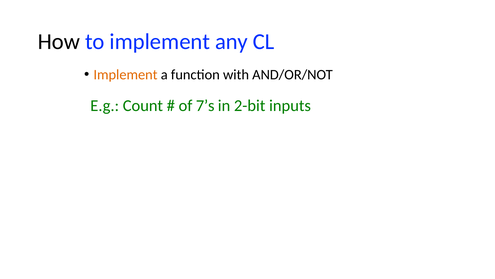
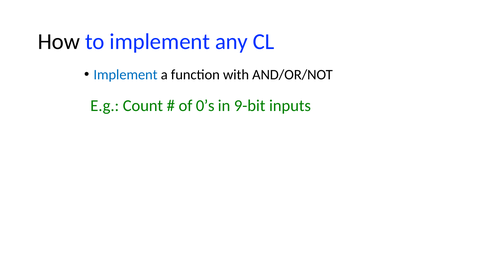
Implement at (125, 75) colour: orange -> blue
7’s: 7’s -> 0’s
2-bit: 2-bit -> 9-bit
